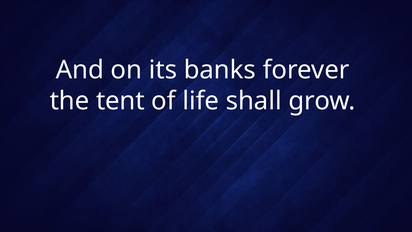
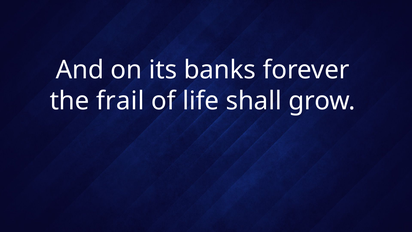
tent: tent -> frail
